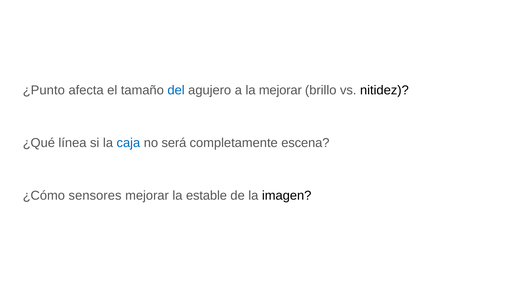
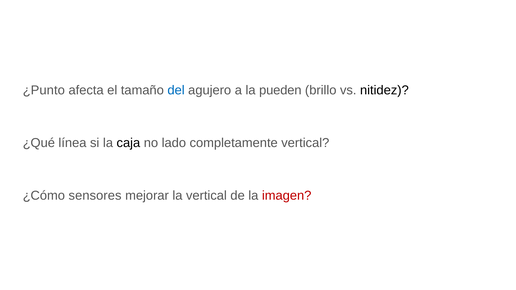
la mejorar: mejorar -> pueden
caja colour: blue -> black
será: será -> lado
completamente escena: escena -> vertical
la estable: estable -> vertical
imagen colour: black -> red
